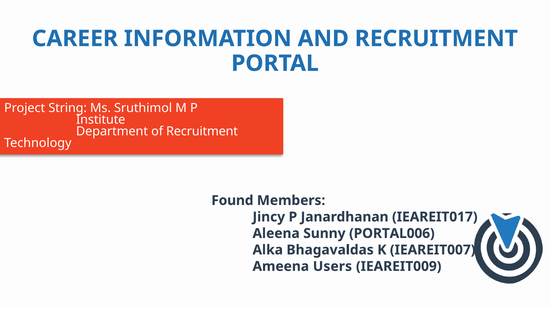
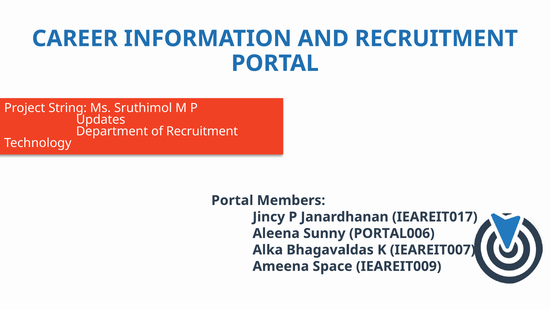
Institute: Institute -> Updates
Found at (232, 201): Found -> Portal
Users: Users -> Space
